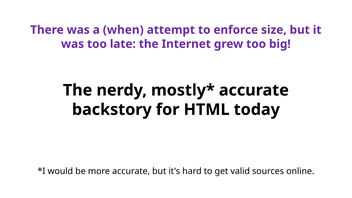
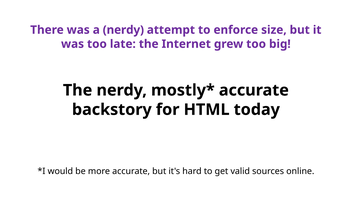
a when: when -> nerdy
